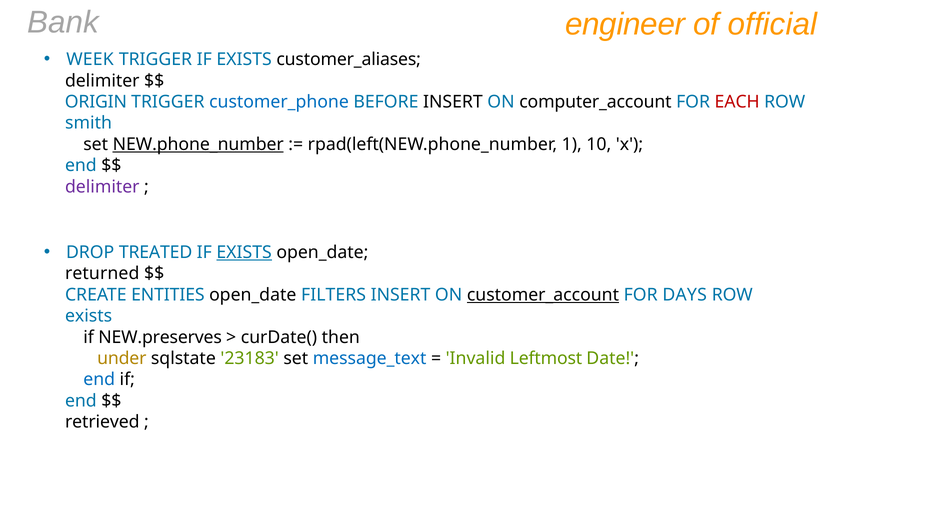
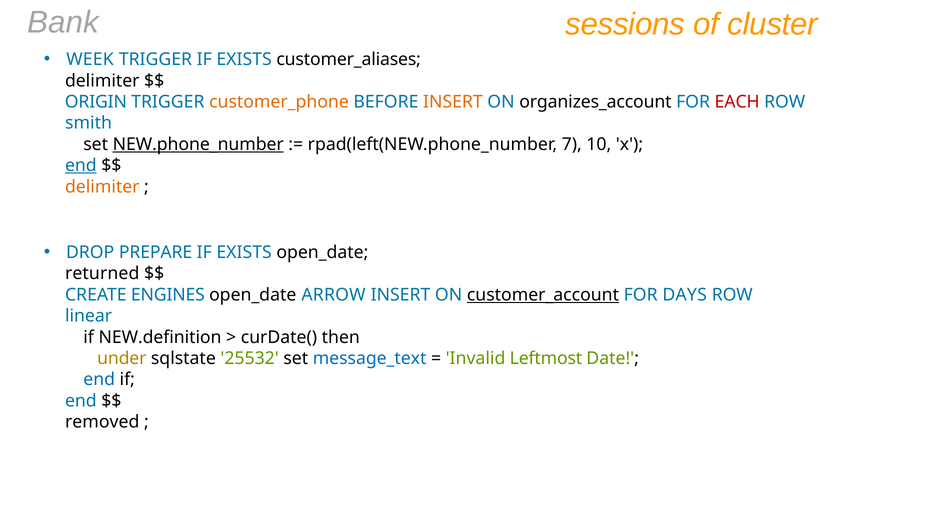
engineer: engineer -> sessions
official: official -> cluster
customer_phone colour: blue -> orange
INSERT at (453, 102) colour: black -> orange
computer_account: computer_account -> organizes_account
1: 1 -> 7
end at (81, 165) underline: none -> present
delimiter at (102, 187) colour: purple -> orange
TREATED: TREATED -> PREPARE
EXISTS at (244, 252) underline: present -> none
ENTITIES: ENTITIES -> ENGINES
FILTERS: FILTERS -> ARROW
exists at (89, 316): exists -> linear
NEW.preserves: NEW.preserves -> NEW.definition
23183: 23183 -> 25532
retrieved: retrieved -> removed
